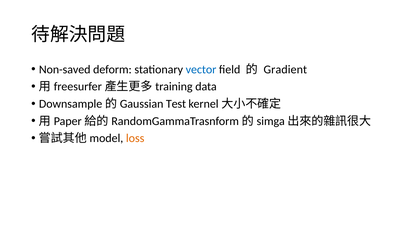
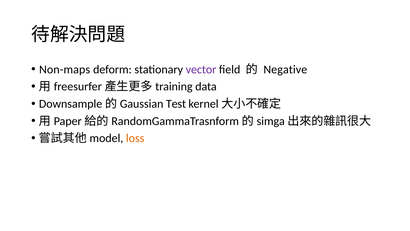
Non-saved: Non-saved -> Non-maps
vector colour: blue -> purple
Gradient: Gradient -> Negative
